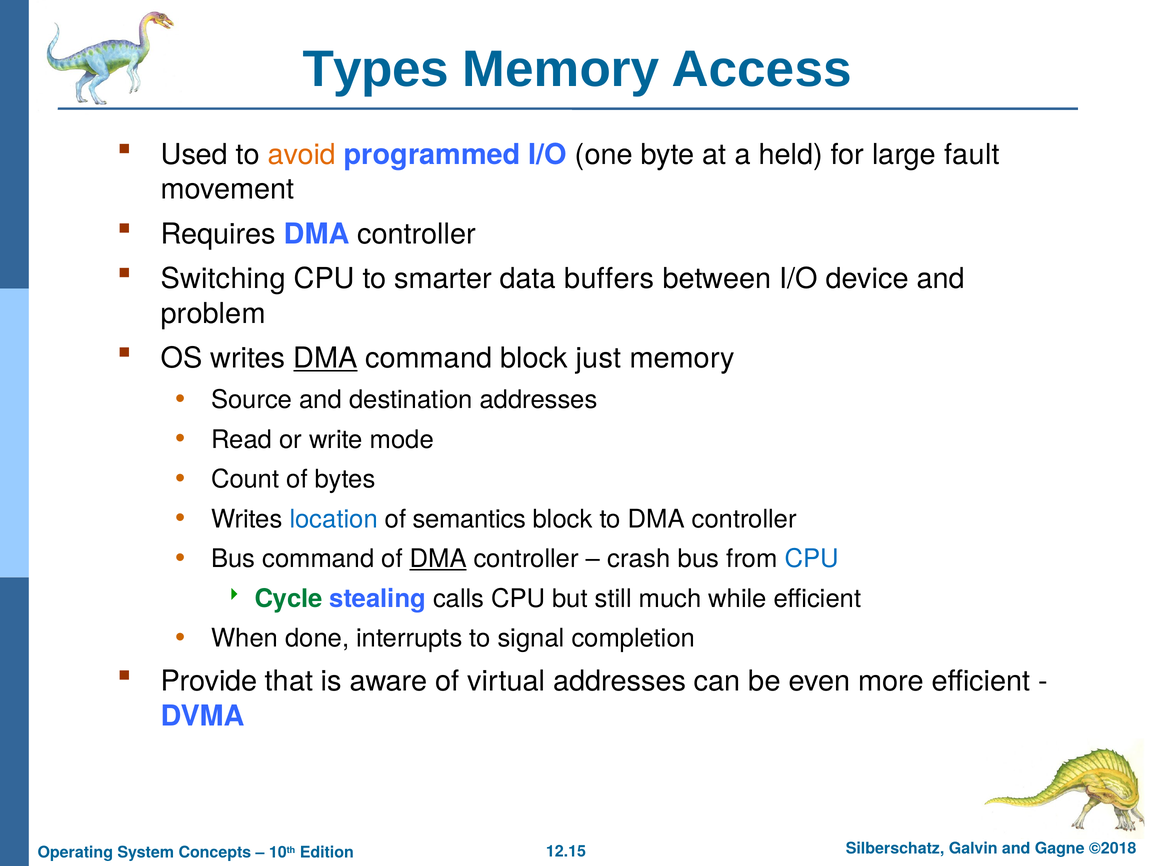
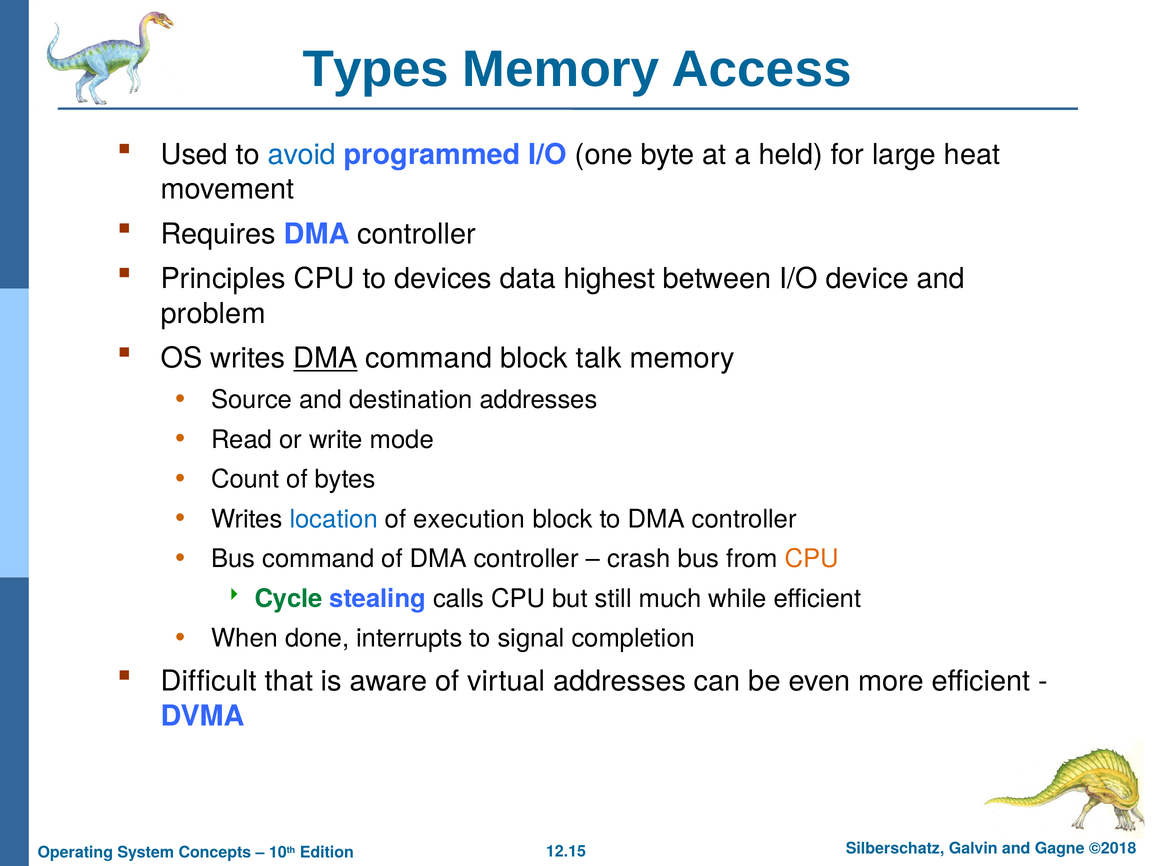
avoid colour: orange -> blue
fault: fault -> heat
Switching: Switching -> Principles
smarter: smarter -> devices
buffers: buffers -> highest
just: just -> talk
semantics: semantics -> execution
DMA at (438, 559) underline: present -> none
CPU at (812, 559) colour: blue -> orange
Provide: Provide -> Difficult
